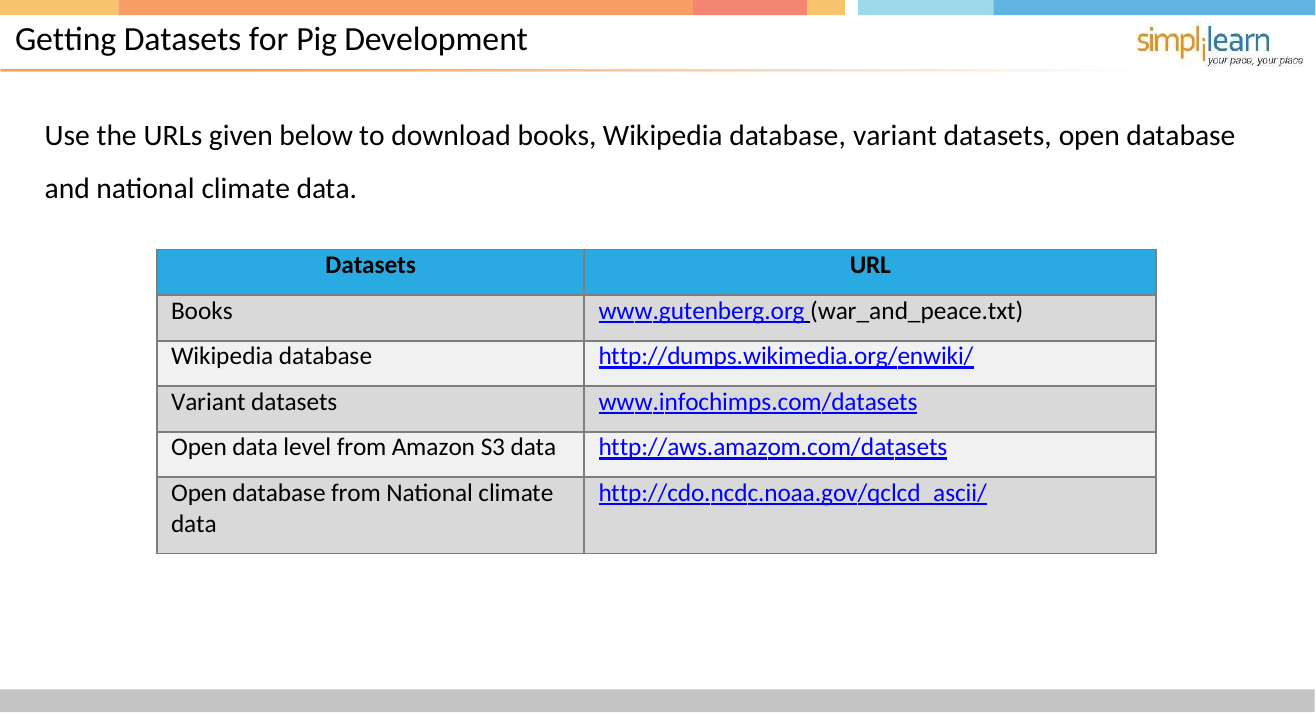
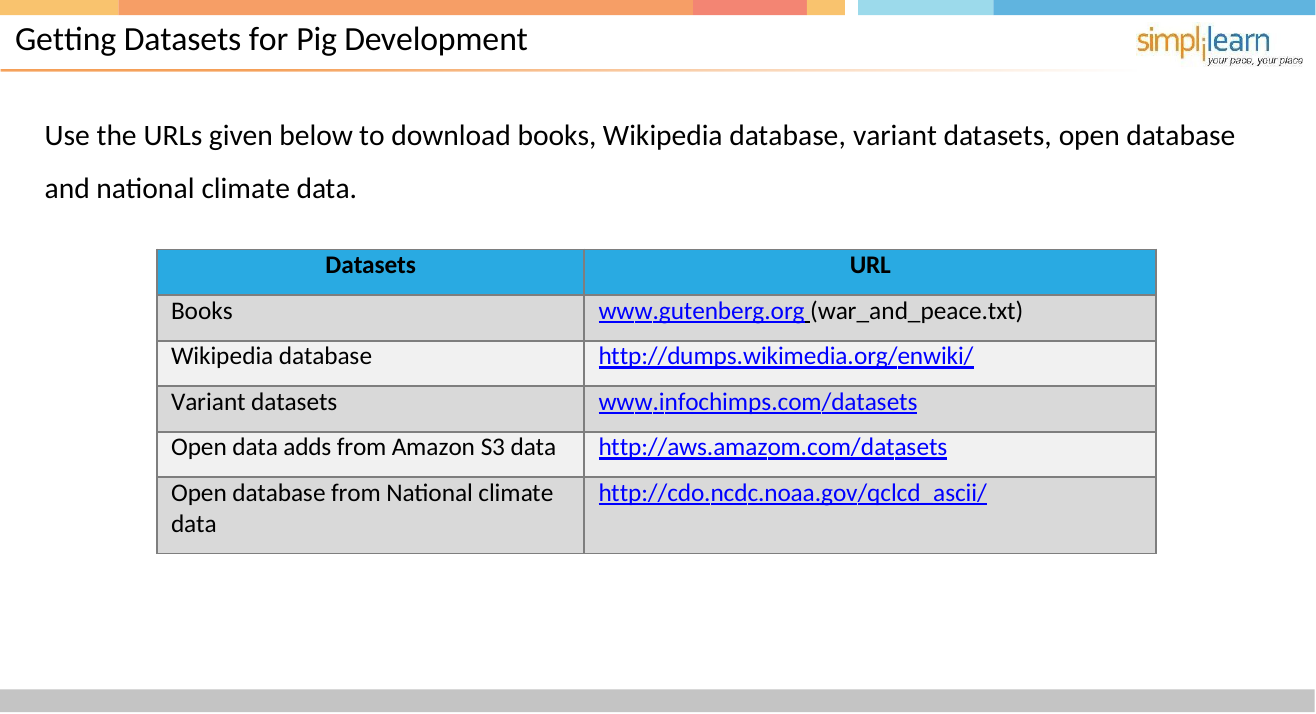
level: level -> adds
